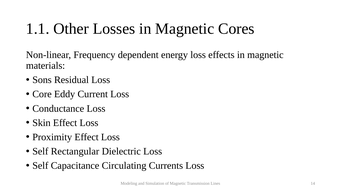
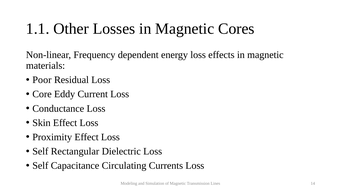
Sons: Sons -> Poor
